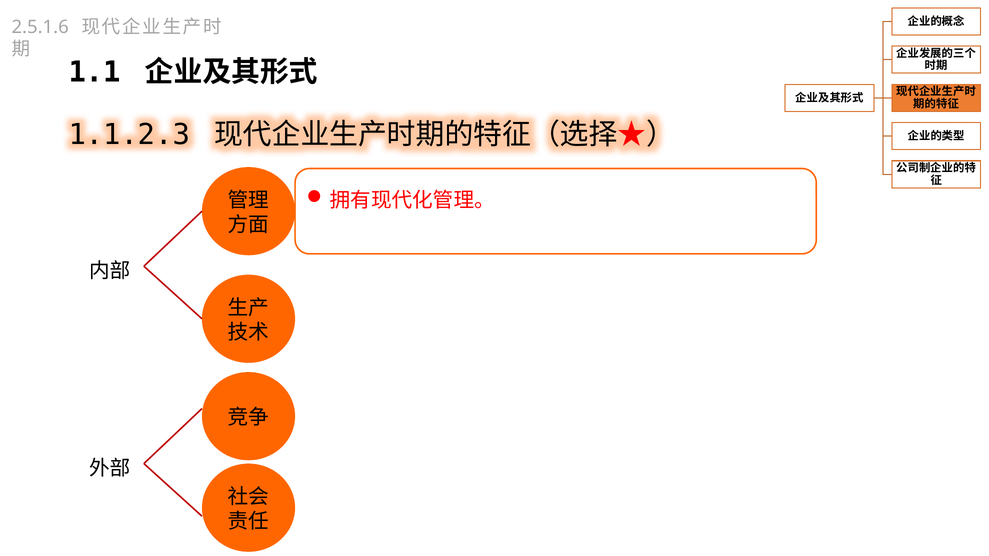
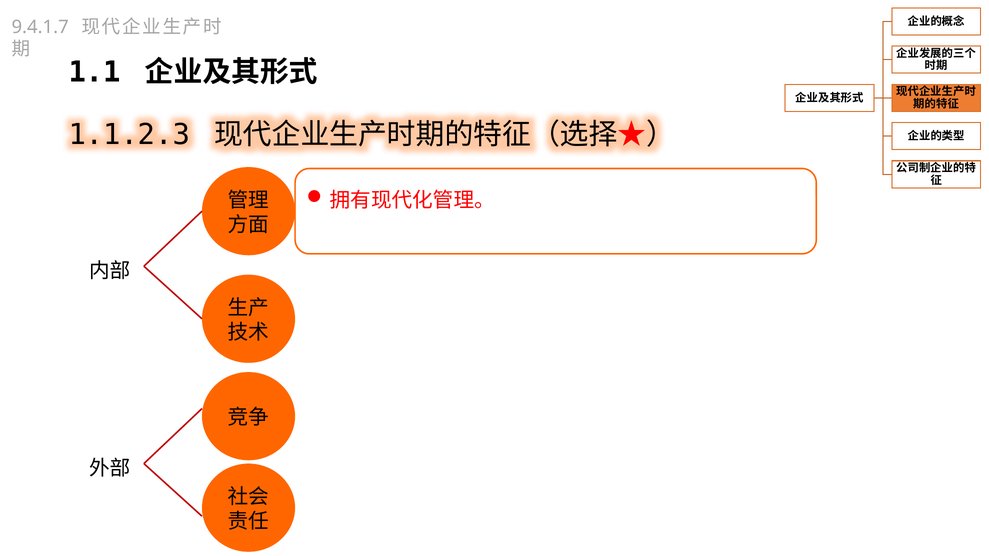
2.5.1.6: 2.5.1.6 -> 9.4.1.7
